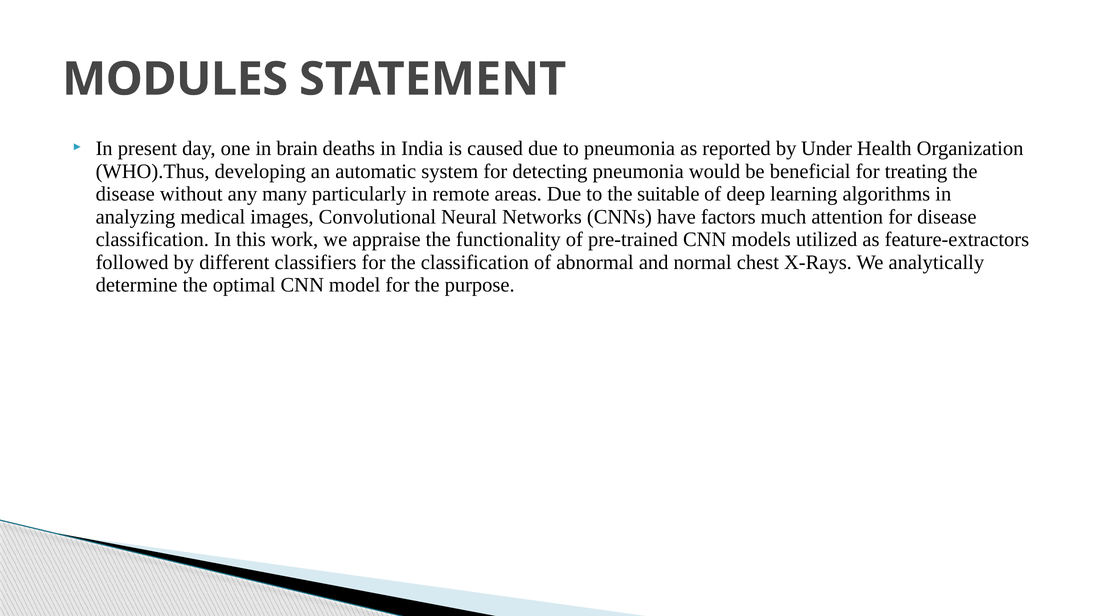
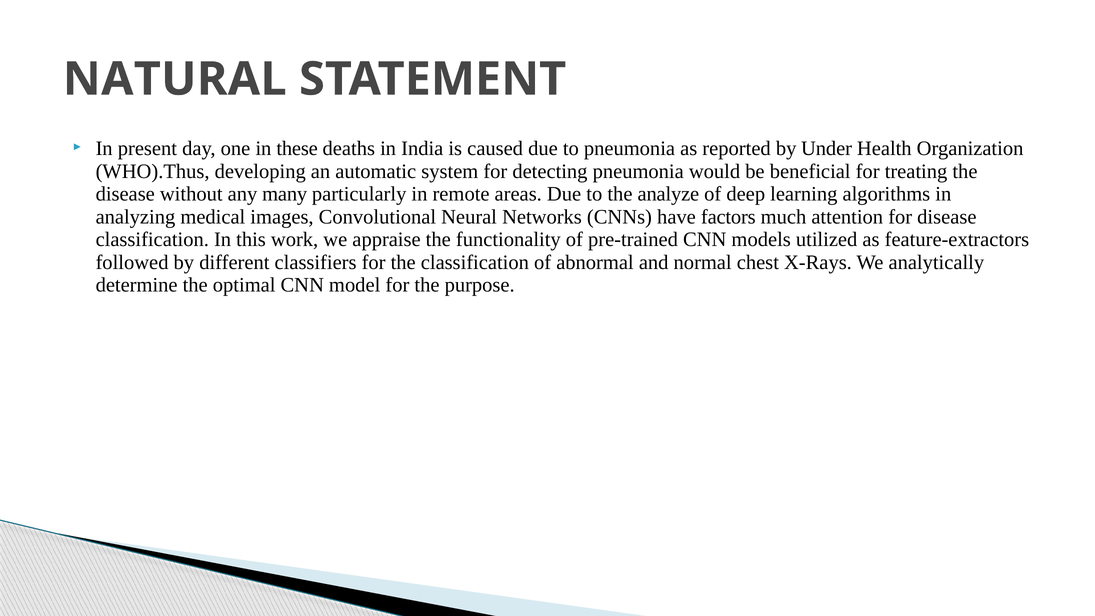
MODULES: MODULES -> NATURAL
brain: brain -> these
suitable: suitable -> analyze
